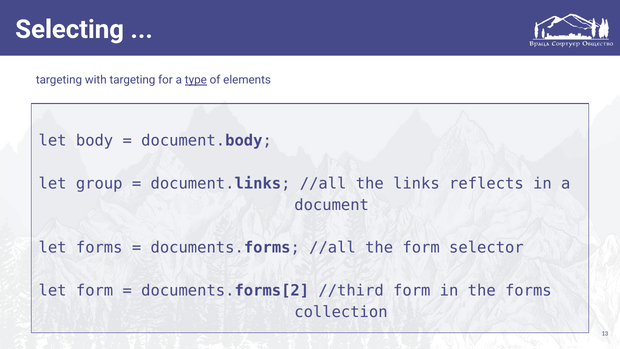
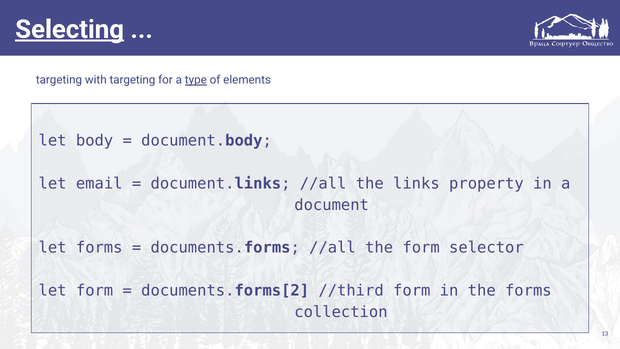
Selecting underline: none -> present
group: group -> email
reflects: reflects -> property
